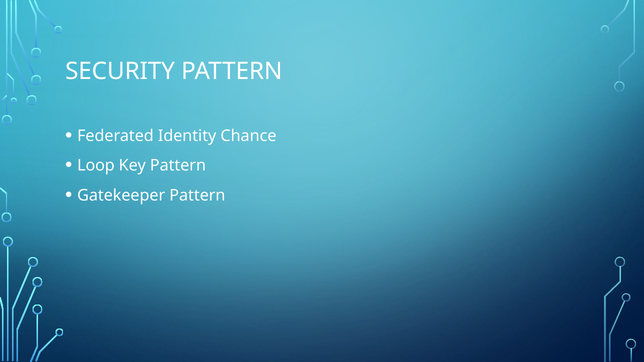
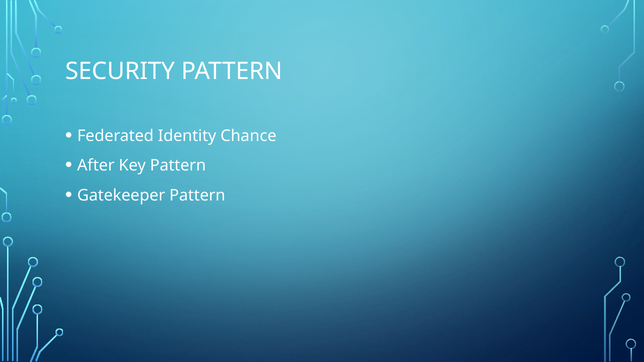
Loop: Loop -> After
